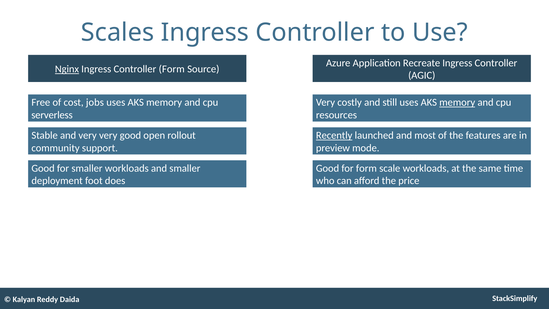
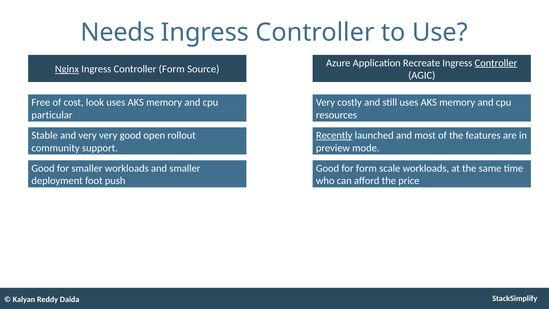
Scales: Scales -> Needs
Controller at (496, 63) underline: none -> present
jobs: jobs -> look
memory at (457, 102) underline: present -> none
serverless: serverless -> particular
does: does -> push
